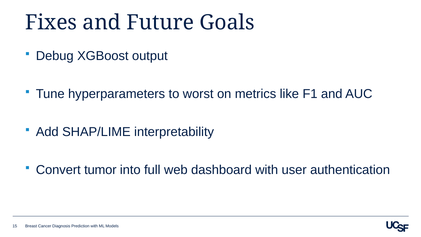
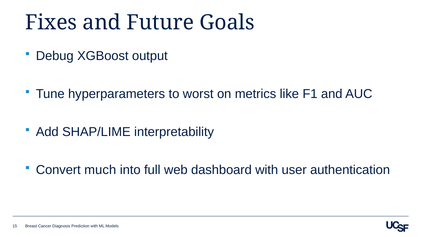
tumor: tumor -> much
